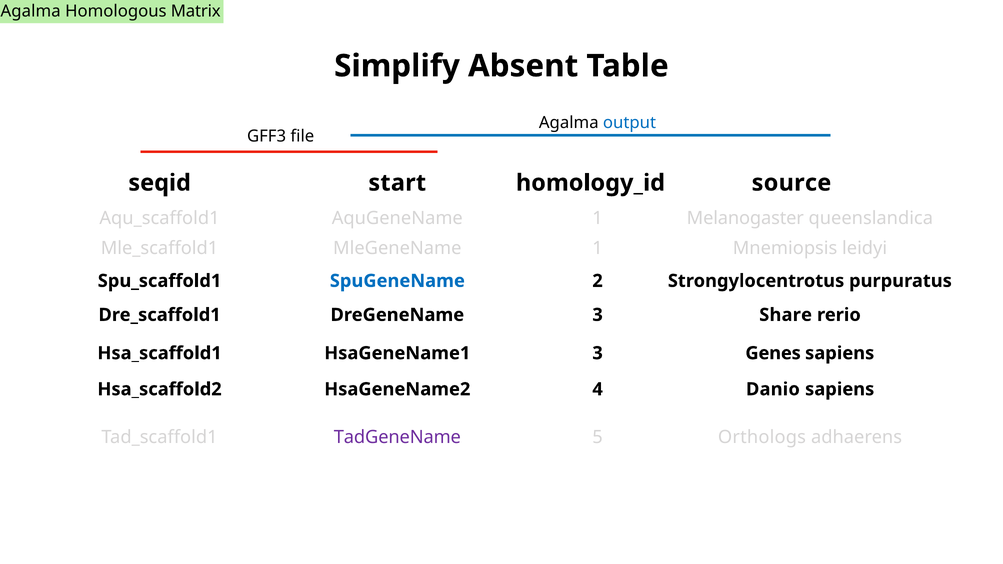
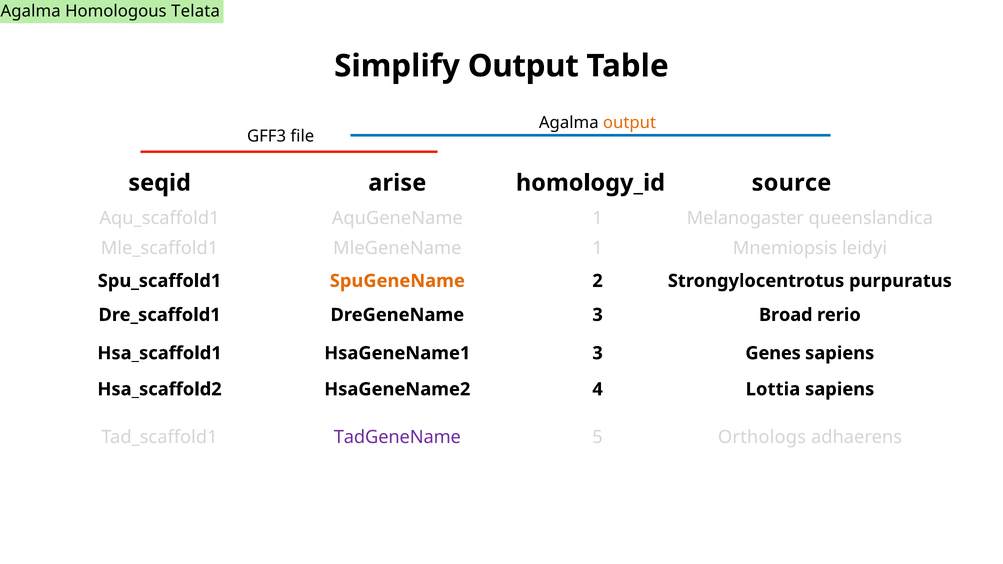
Matrix: Matrix -> Telata
Simplify Absent: Absent -> Output
output at (630, 123) colour: blue -> orange
start: start -> arise
SpuGeneName colour: blue -> orange
Share: Share -> Broad
Danio: Danio -> Lottia
